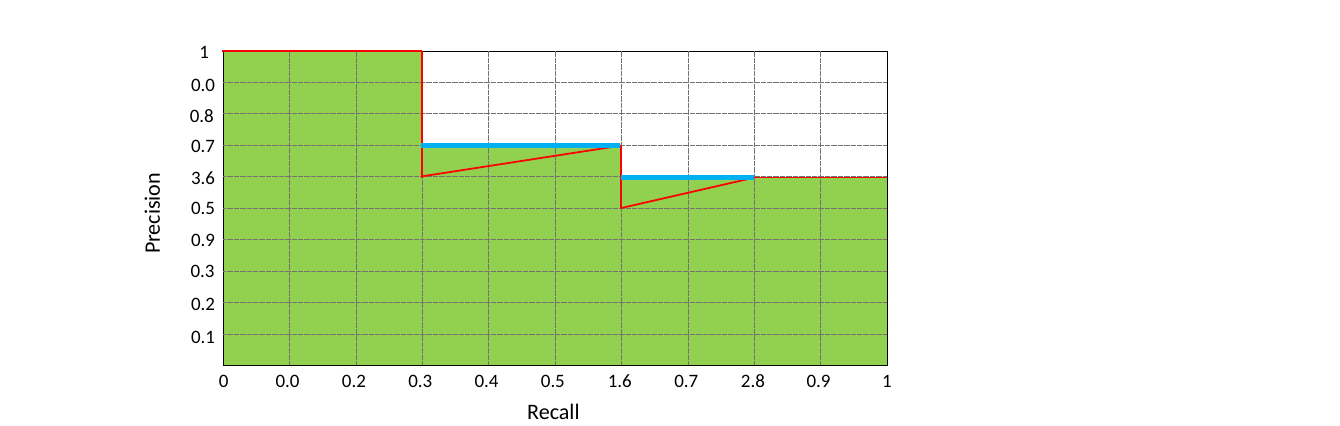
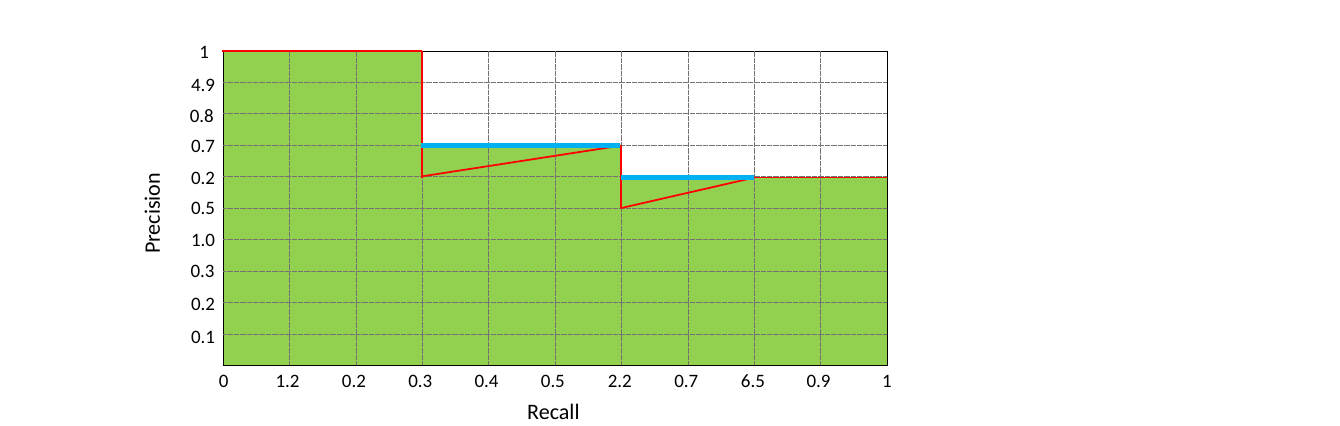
0.0 at (203, 85): 0.0 -> 4.9
3.6 at (203, 179): 3.6 -> 0.2
0.9 at (203, 240): 0.9 -> 1.0
0 0.0: 0.0 -> 1.2
1.6: 1.6 -> 2.2
2.8: 2.8 -> 6.5
